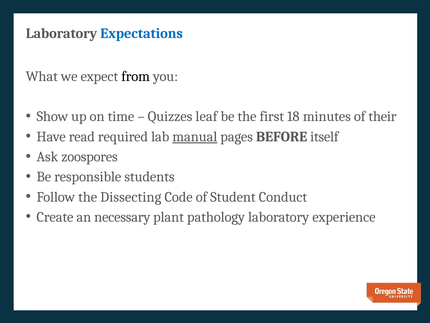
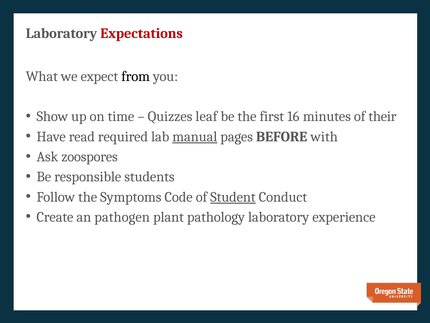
Expectations colour: blue -> red
18: 18 -> 16
itself: itself -> with
Dissecting: Dissecting -> Symptoms
Student underline: none -> present
necessary: necessary -> pathogen
